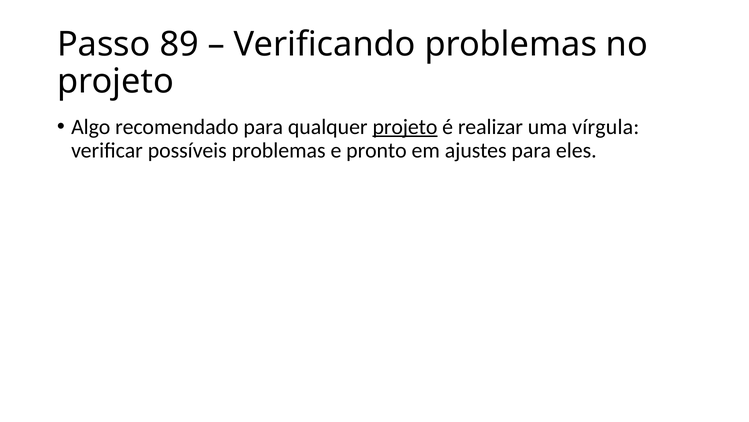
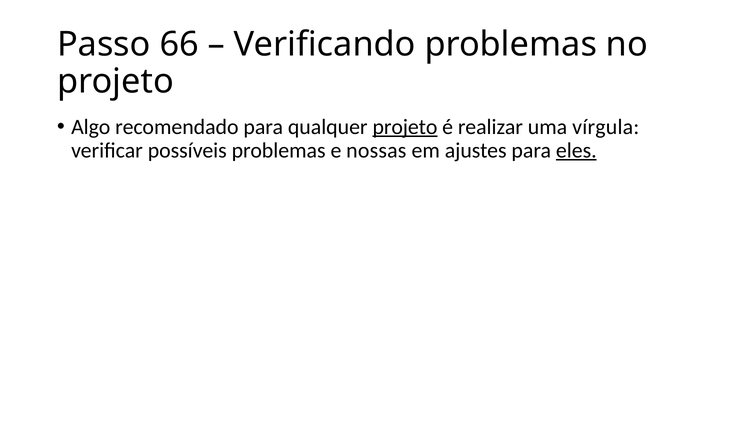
89: 89 -> 66
pronto: pronto -> nossas
eles underline: none -> present
